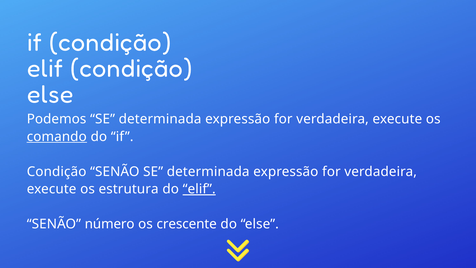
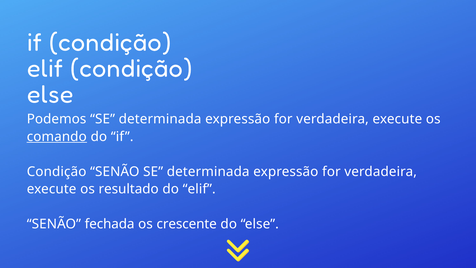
estrutura: estrutura -> resultado
elif underline: present -> none
número: número -> fechada
